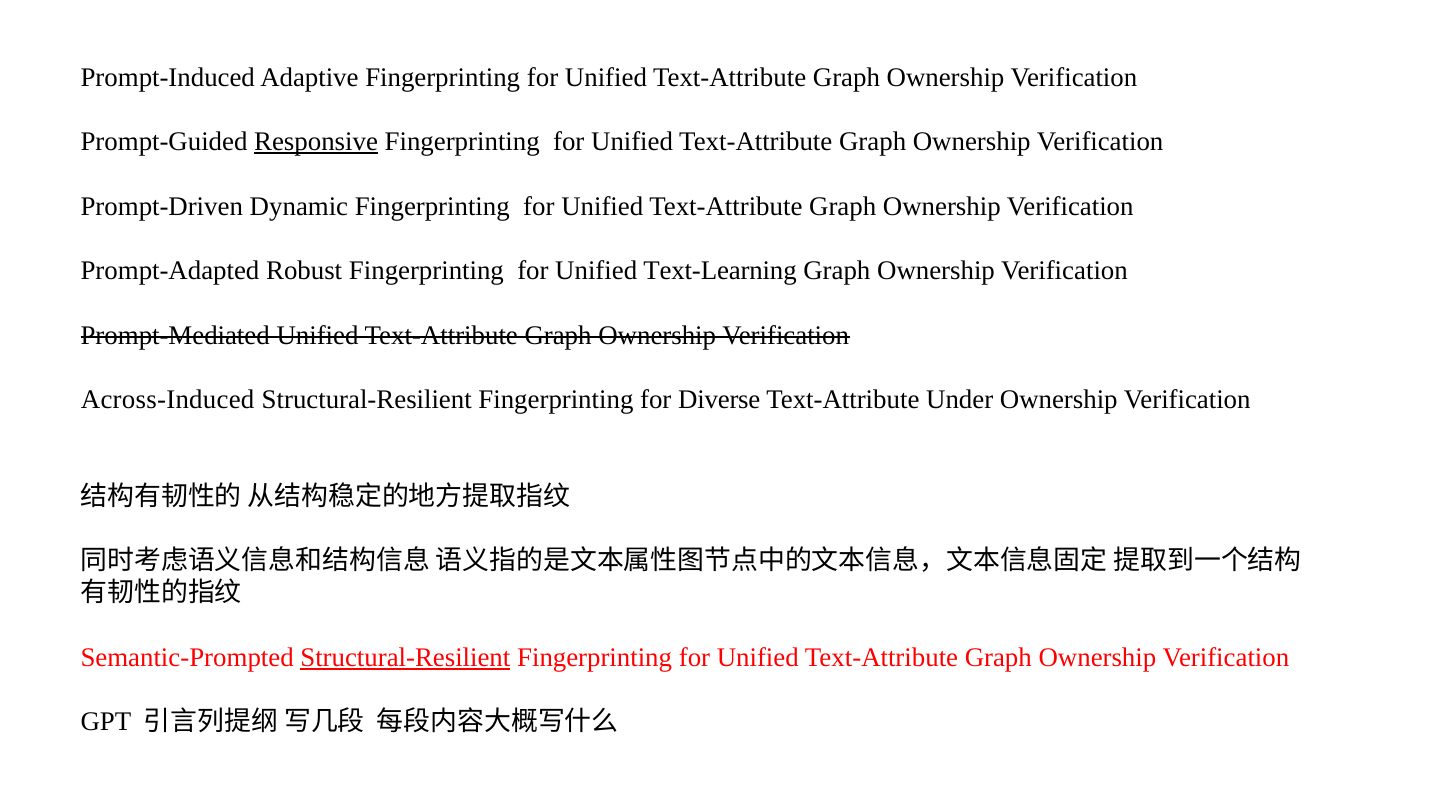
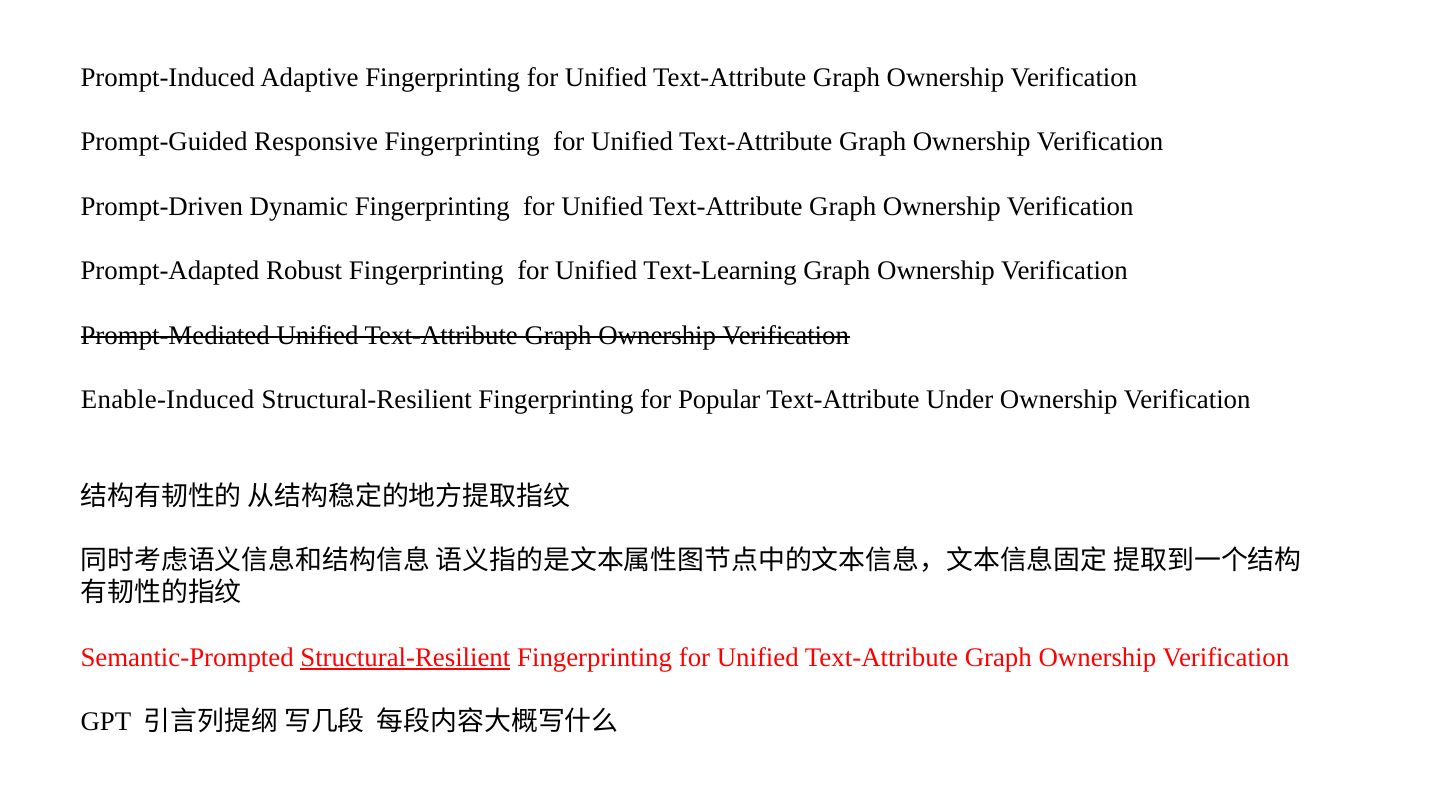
Responsive underline: present -> none
Across-Induced: Across-Induced -> Enable-Induced
Diverse: Diverse -> Popular
